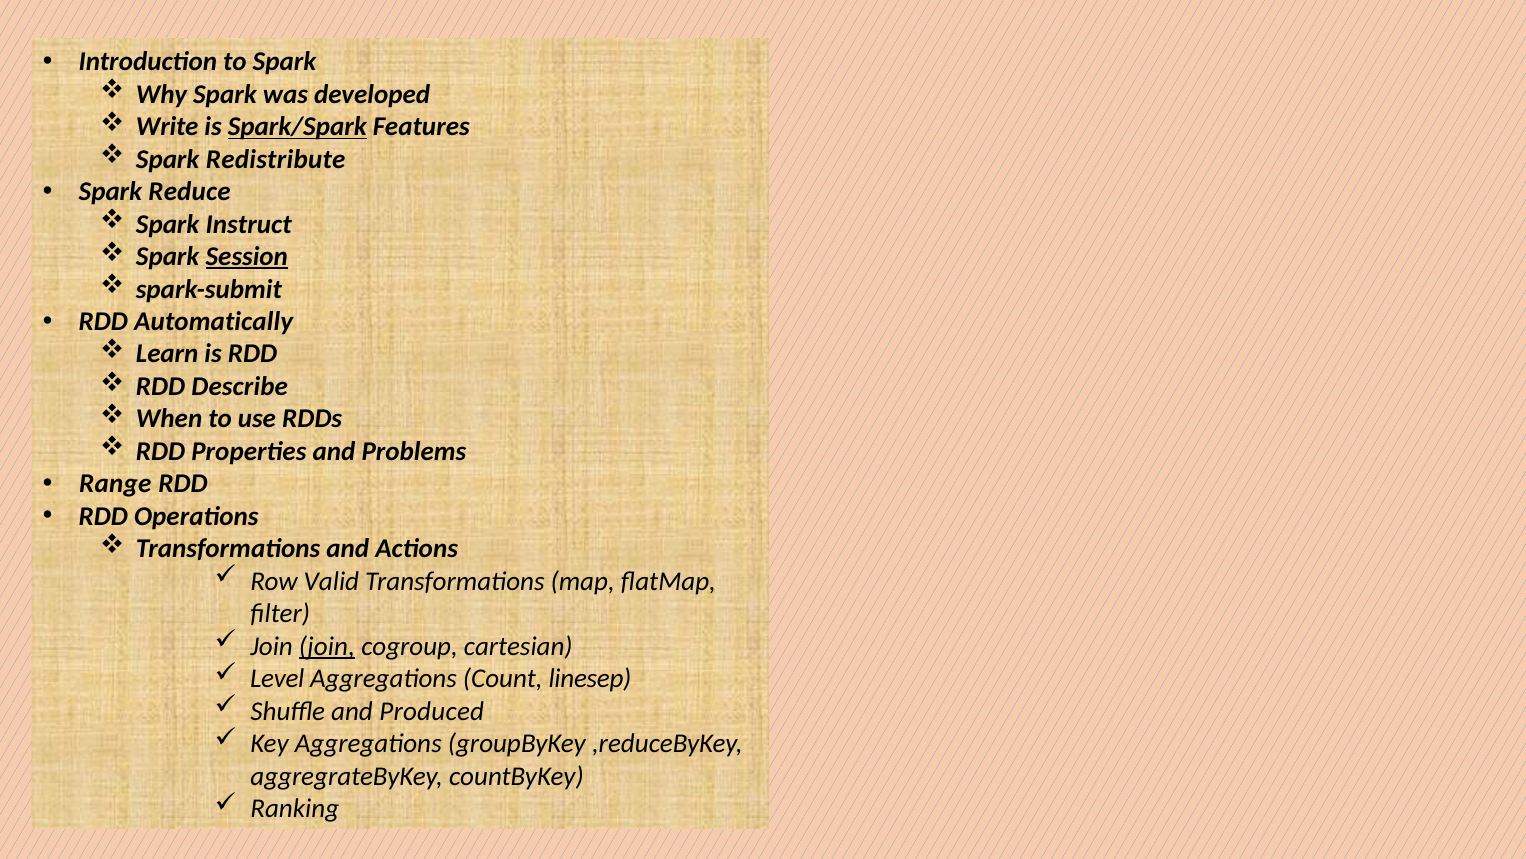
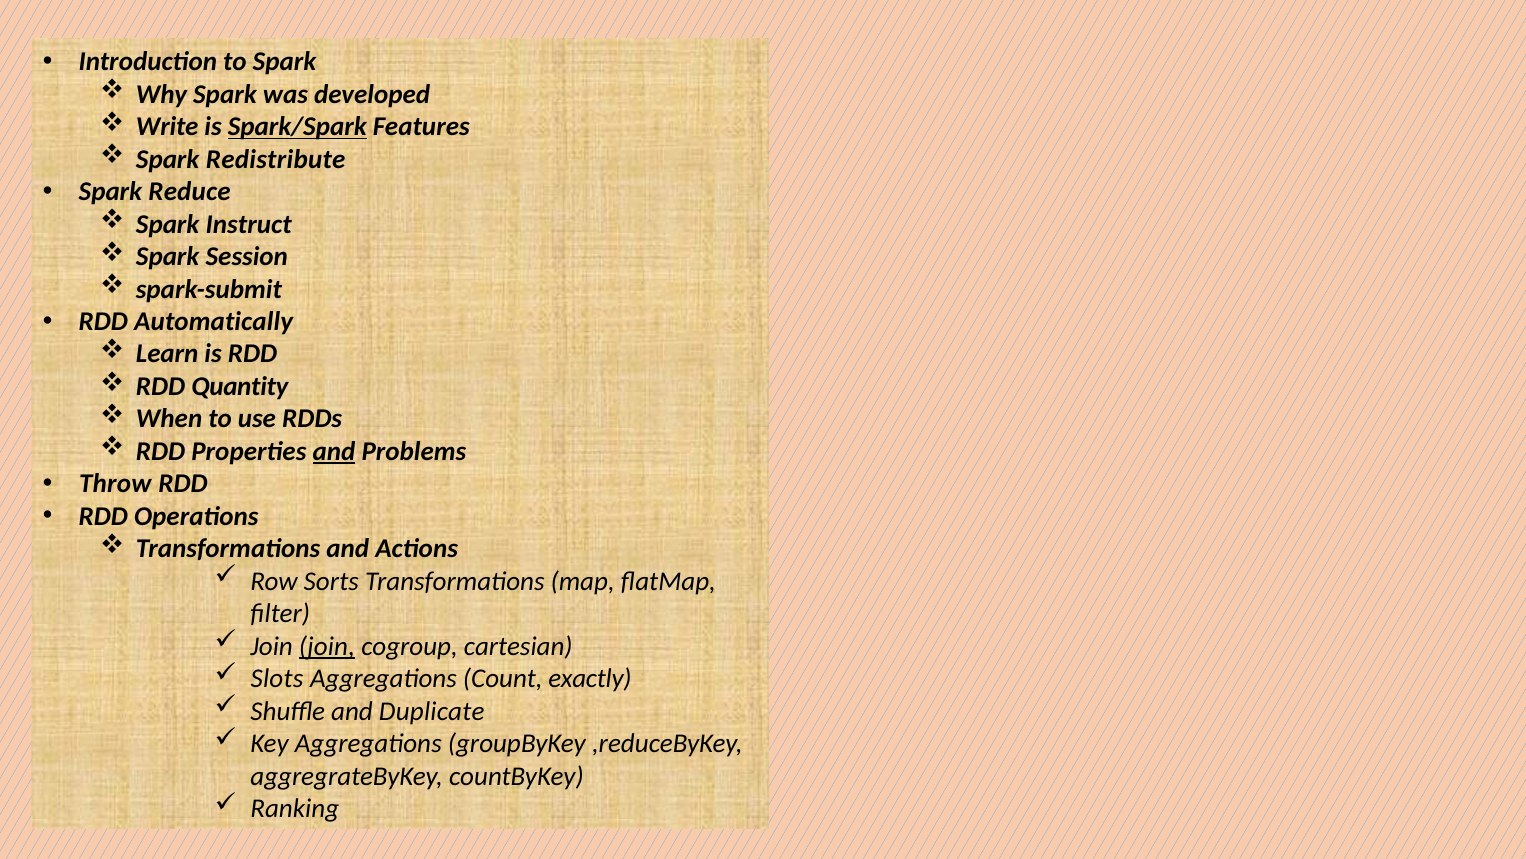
Session underline: present -> none
Describe: Describe -> Quantity
and at (334, 451) underline: none -> present
Range: Range -> Throw
Valid: Valid -> Sorts
Level: Level -> Slots
linesep: linesep -> exactly
Produced: Produced -> Duplicate
